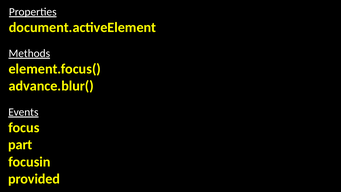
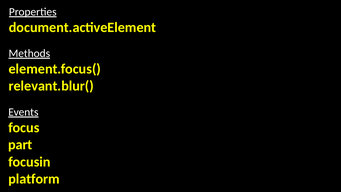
advance.blur(: advance.blur( -> relevant.blur(
provided: provided -> platform
